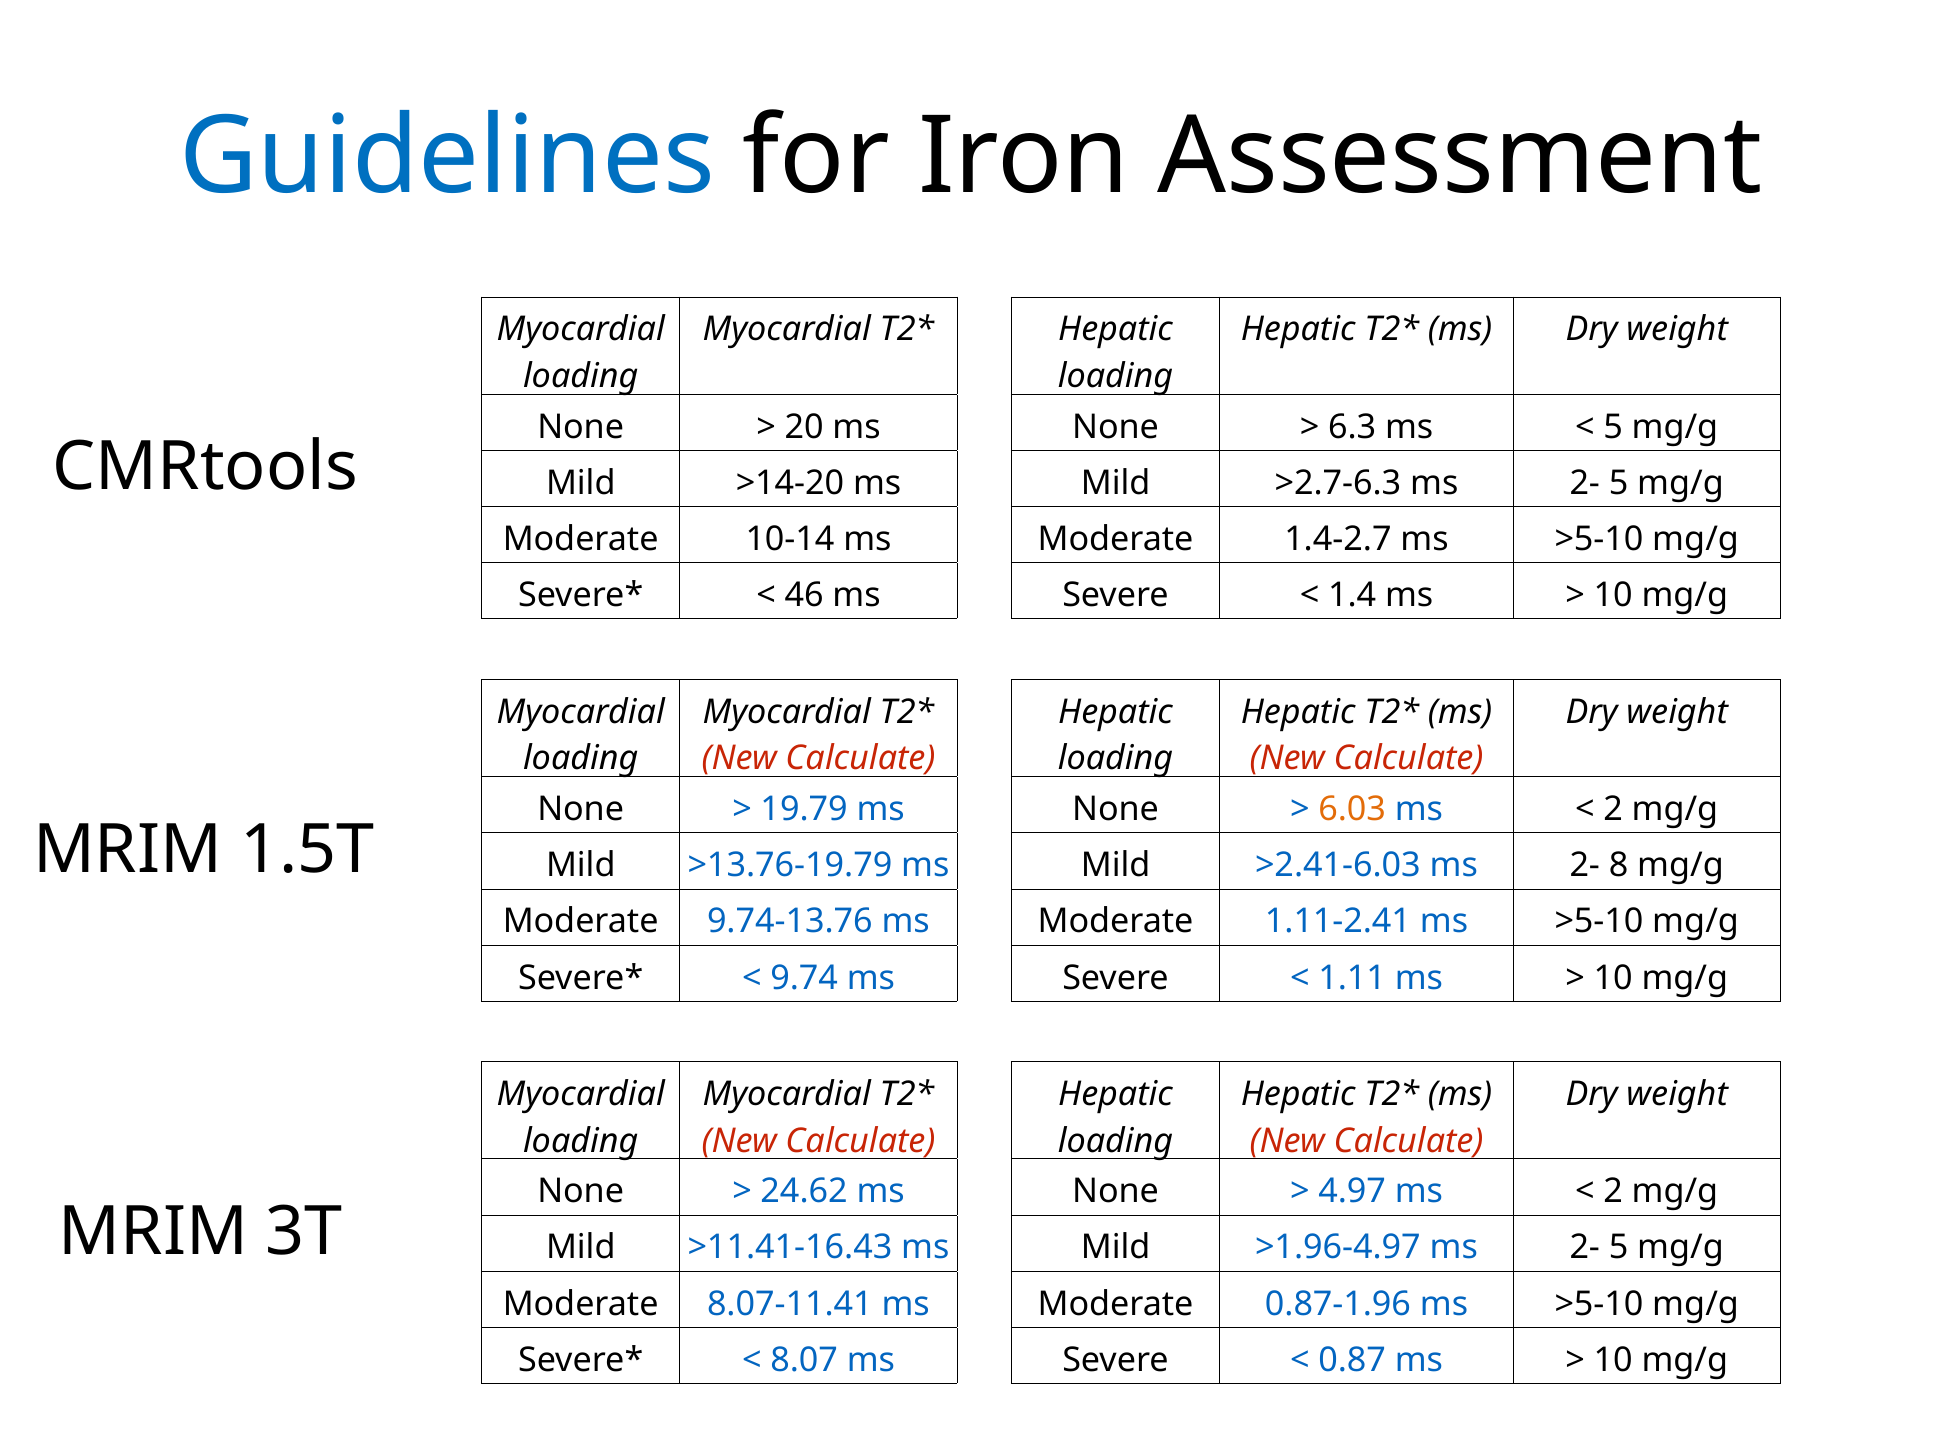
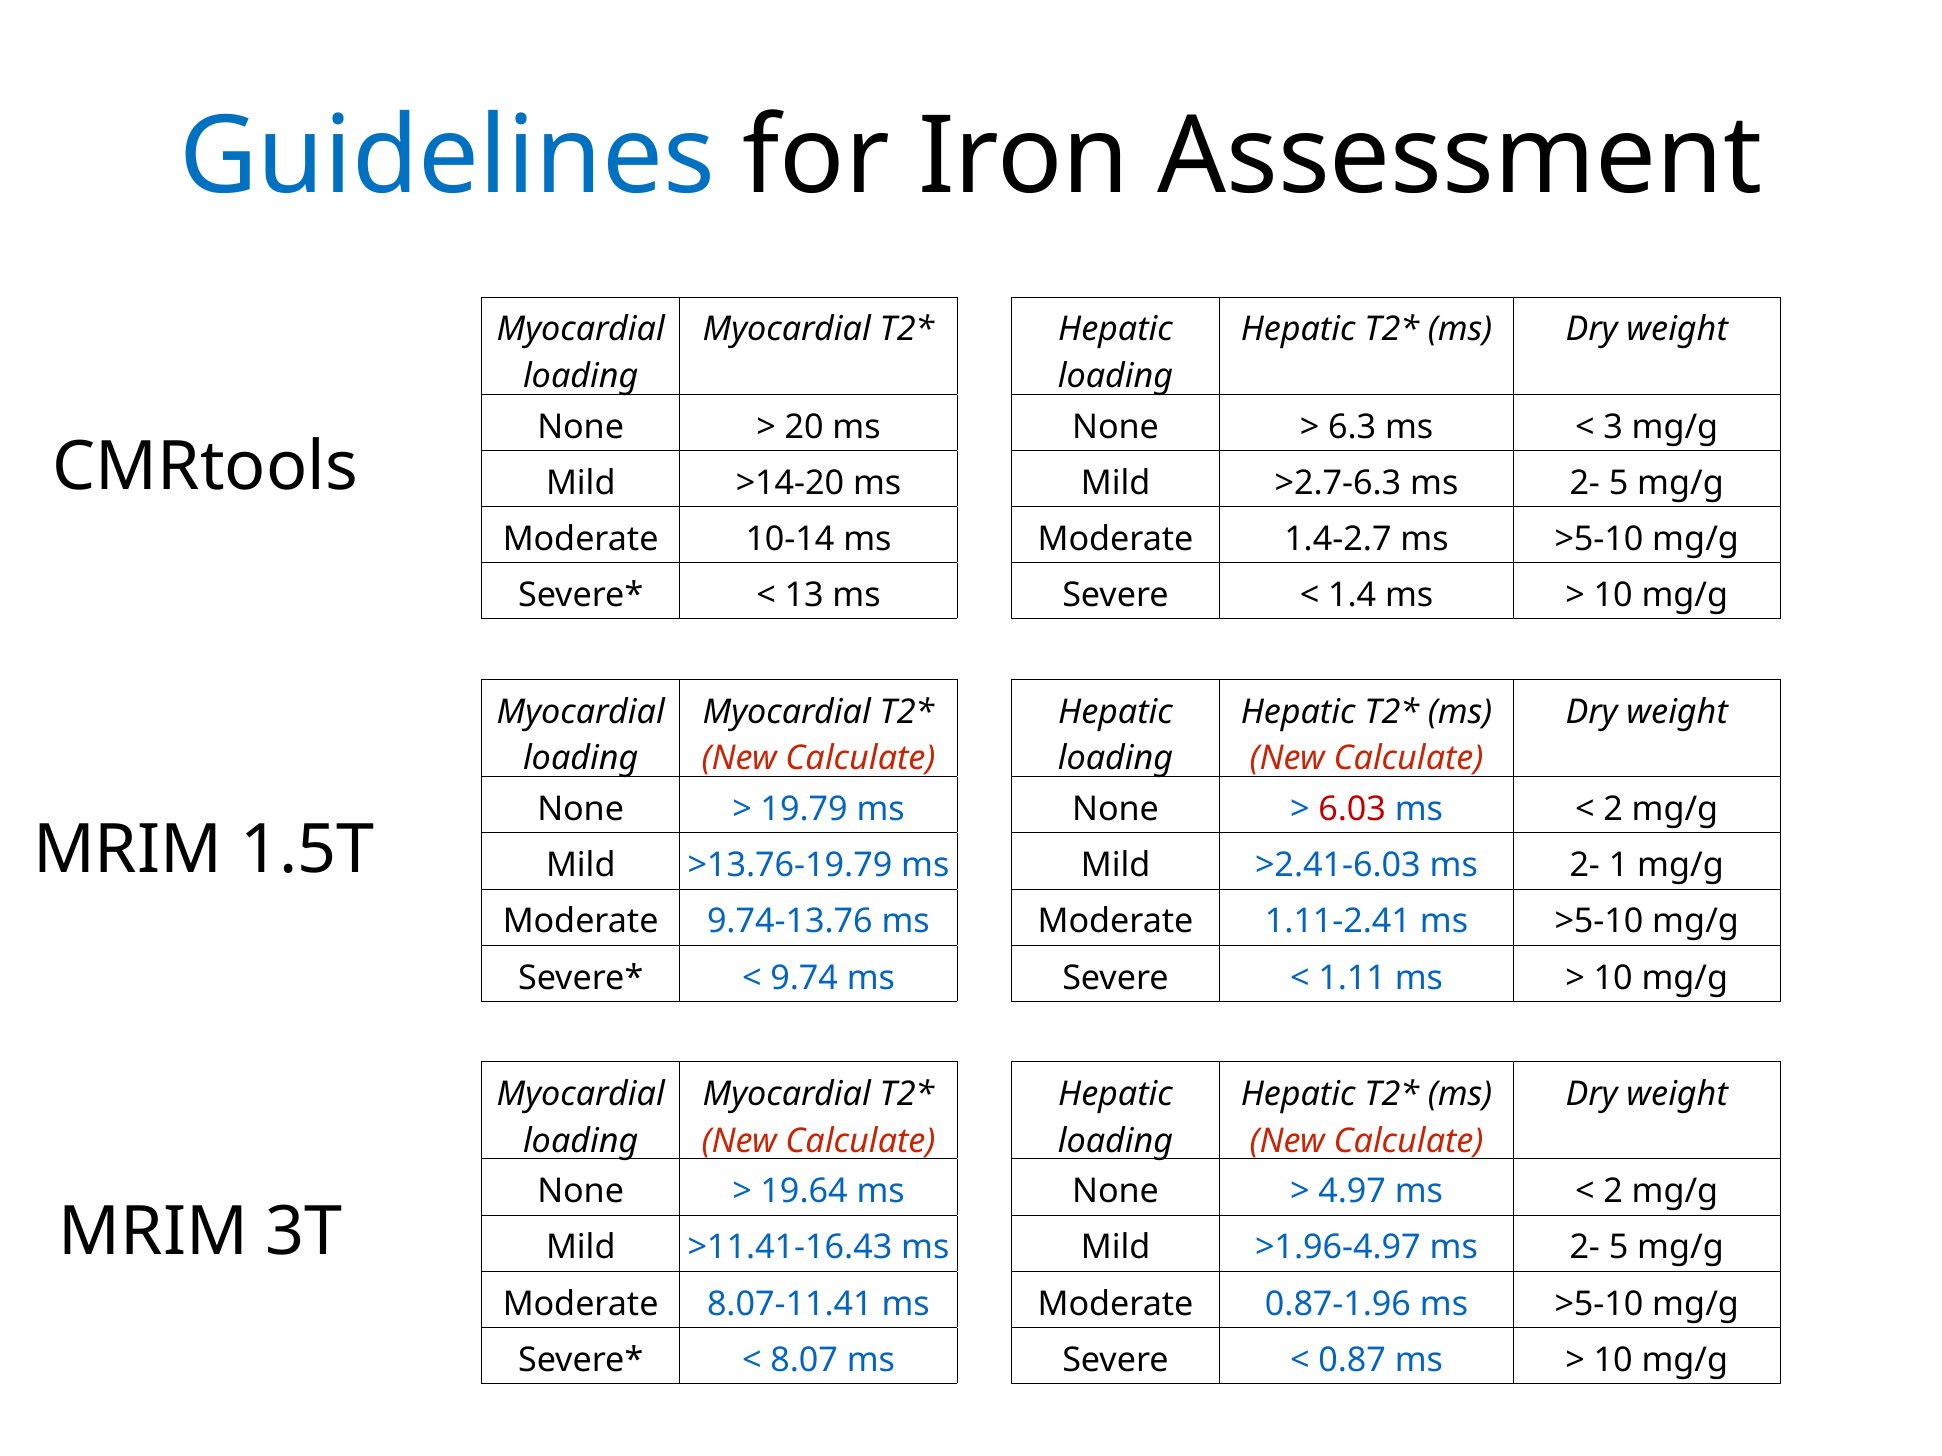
5 at (1613, 427): 5 -> 3
46: 46 -> 13
6.03 colour: orange -> red
8: 8 -> 1
24.62: 24.62 -> 19.64
